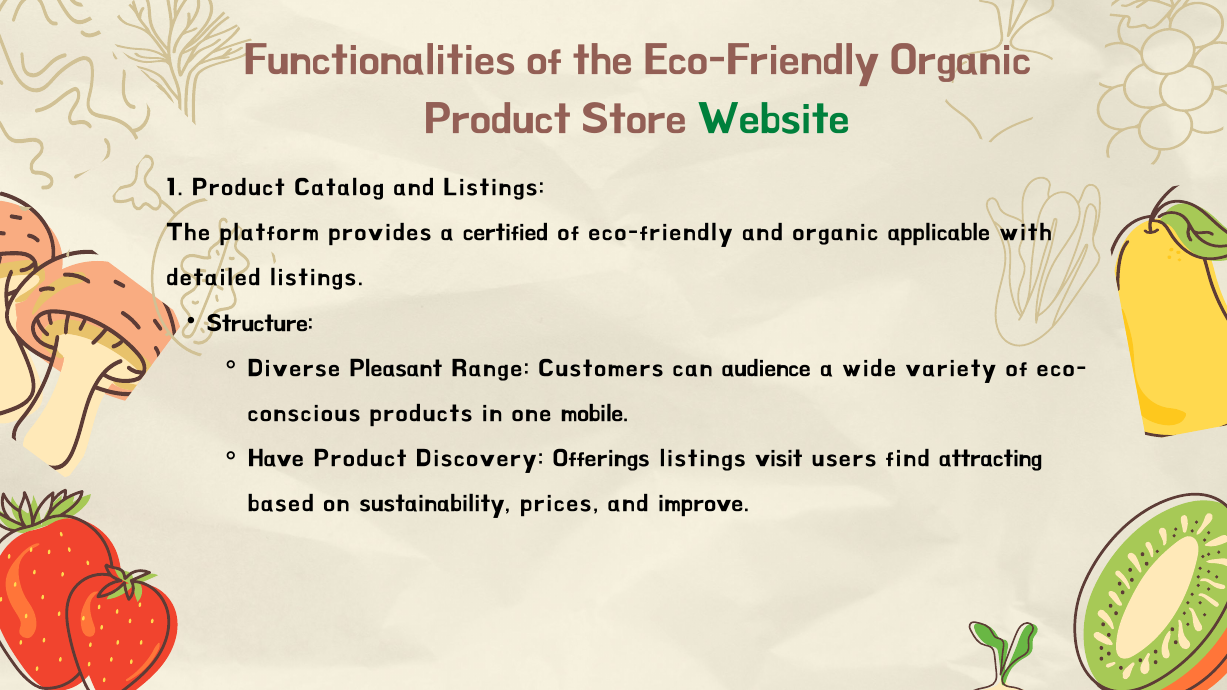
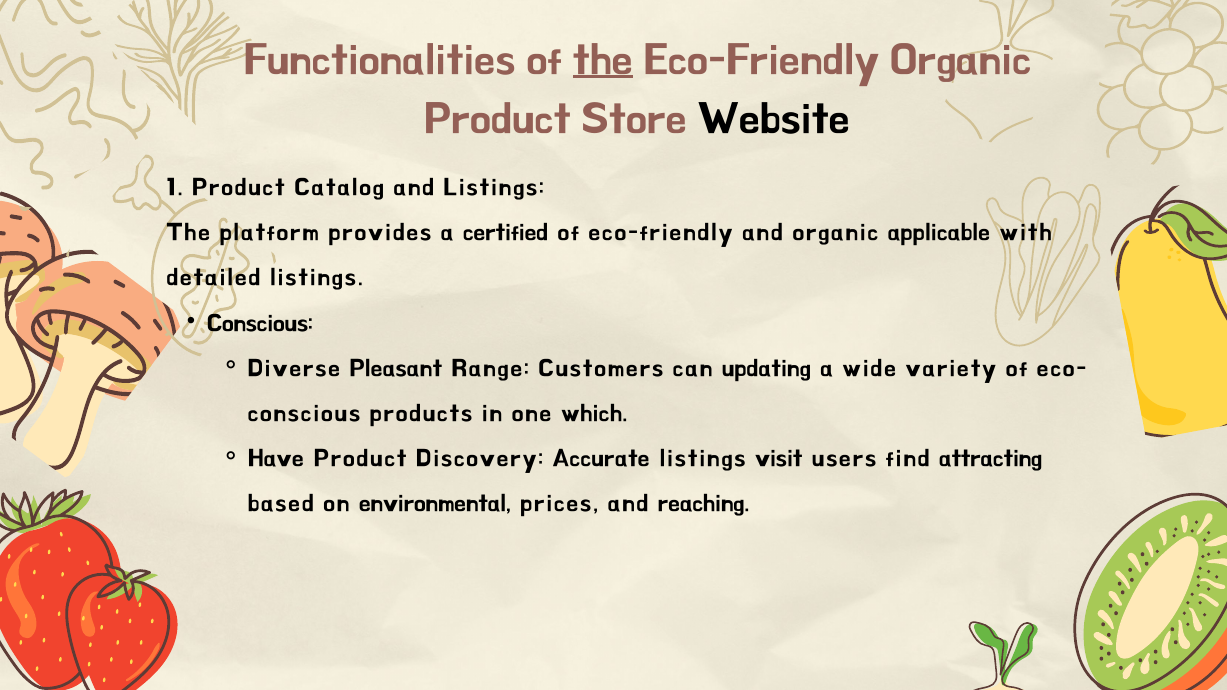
the at (603, 58) underline: none -> present
Website colour: green -> black
Structure at (260, 322): Structure -> Conscious
audience: audience -> updating
mobile: mobile -> which
Offerings: Offerings -> Accurate
sustainability: sustainability -> environmental
improve: improve -> reaching
